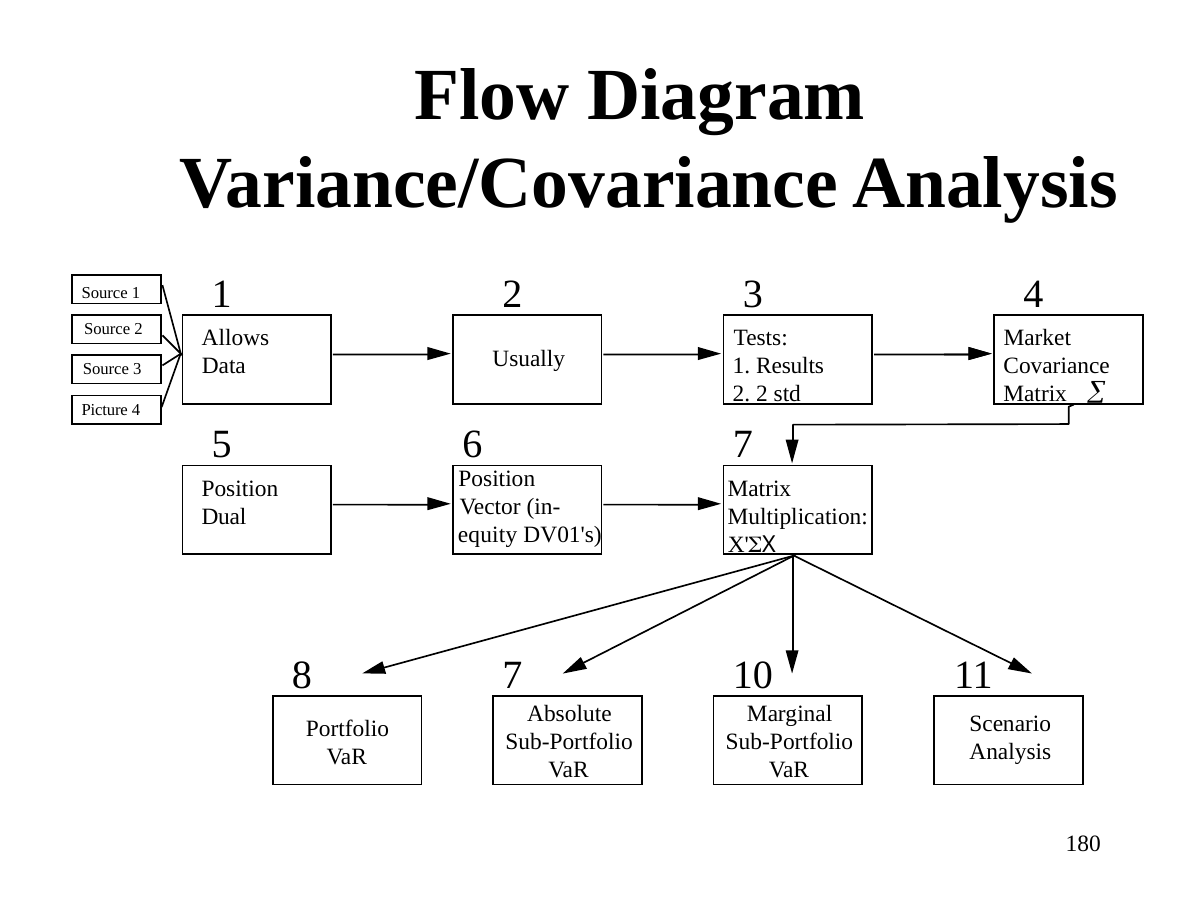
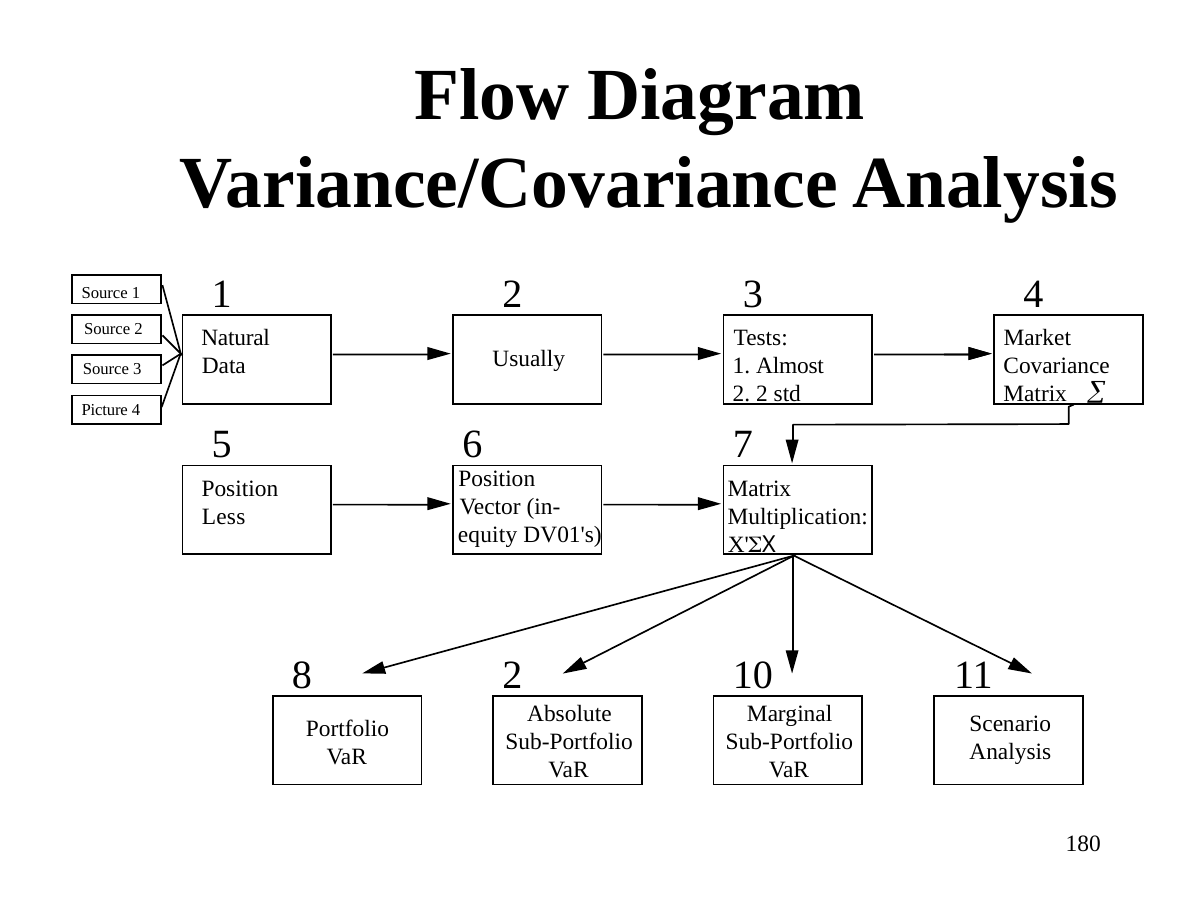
Allows: Allows -> Natural
Results: Results -> Almost
Dual: Dual -> Less
8 7: 7 -> 2
